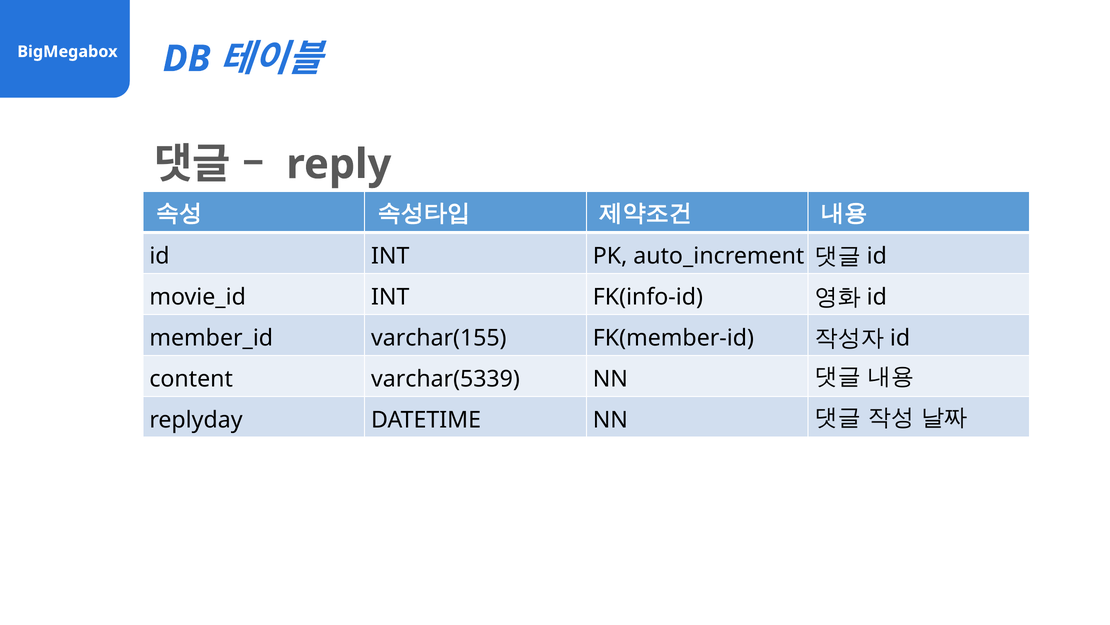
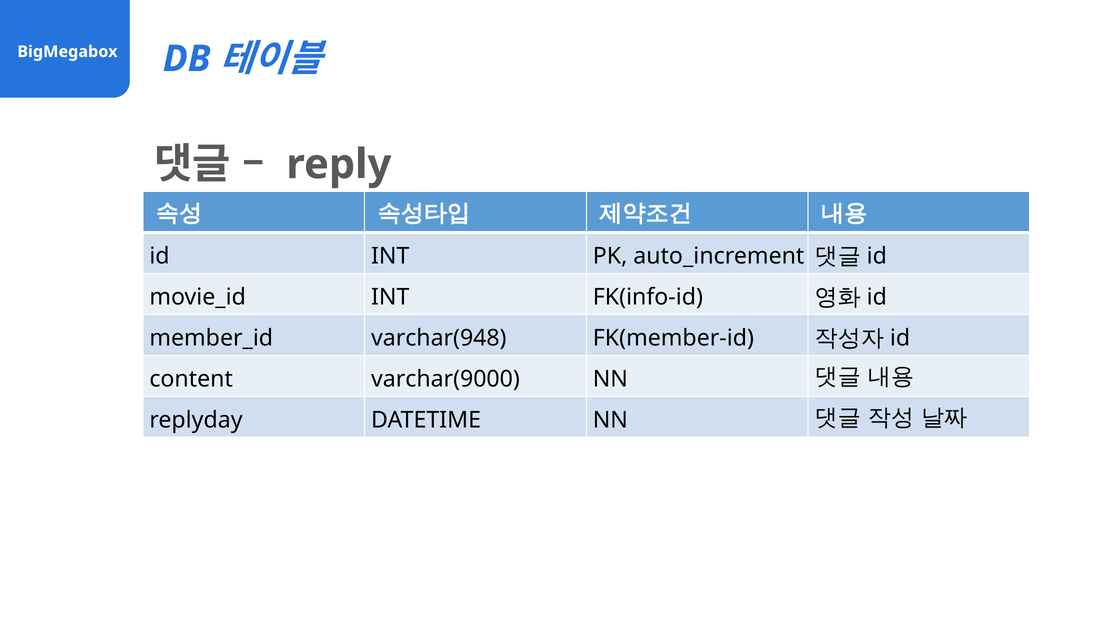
varchar(155: varchar(155 -> varchar(948
varchar(5339: varchar(5339 -> varchar(9000
